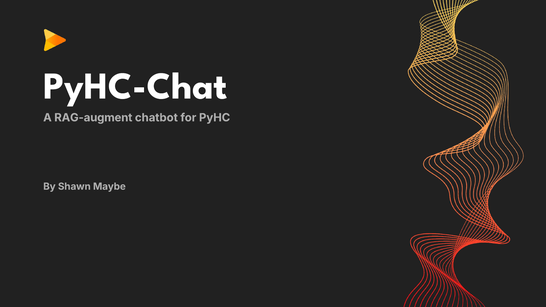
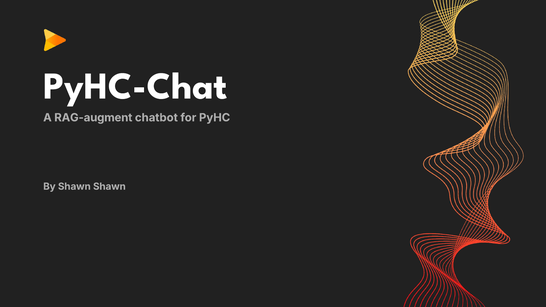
Shawn Maybe: Maybe -> Shawn
